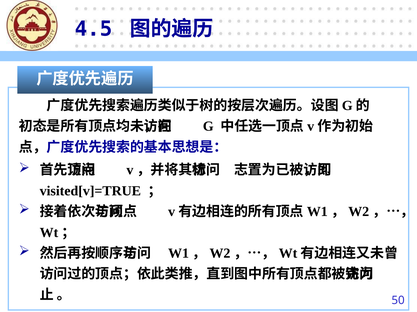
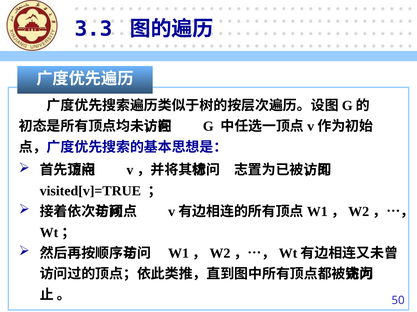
4.5: 4.5 -> 3.3
